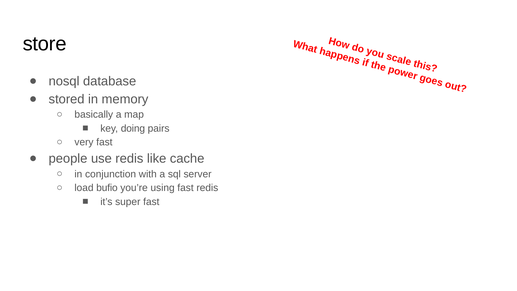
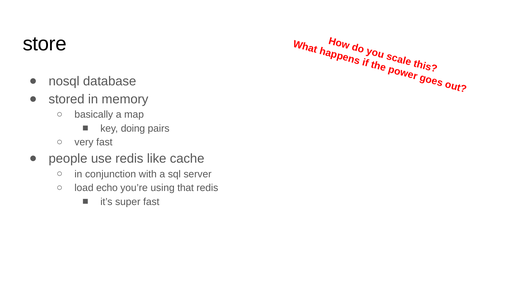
bufio: bufio -> echo
using fast: fast -> that
